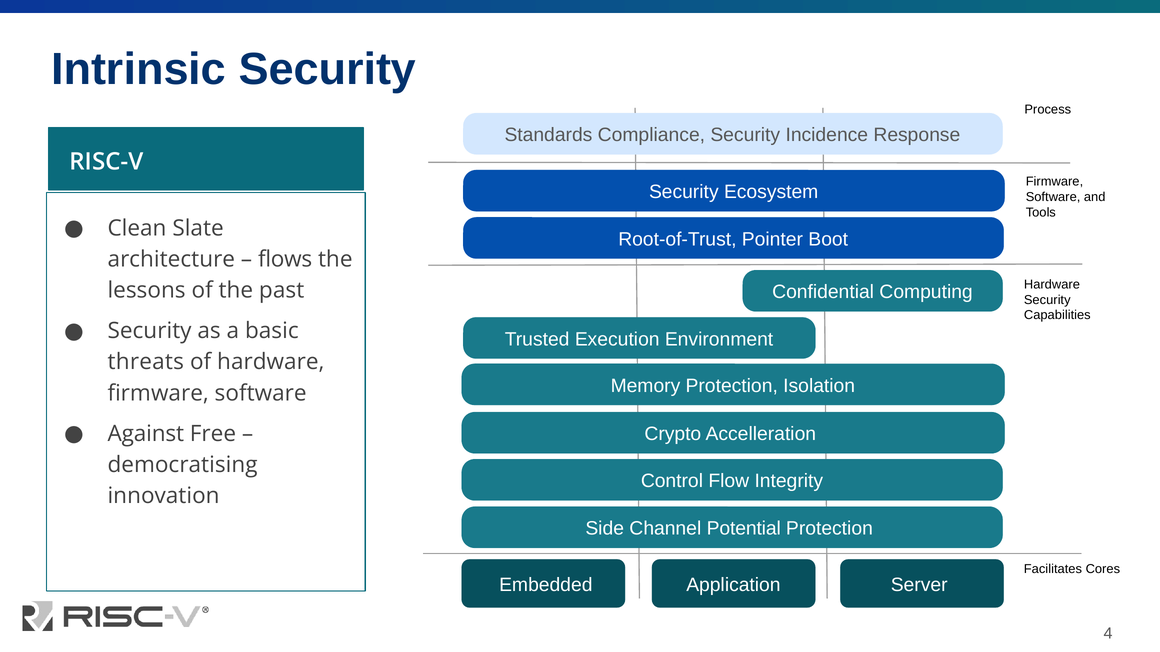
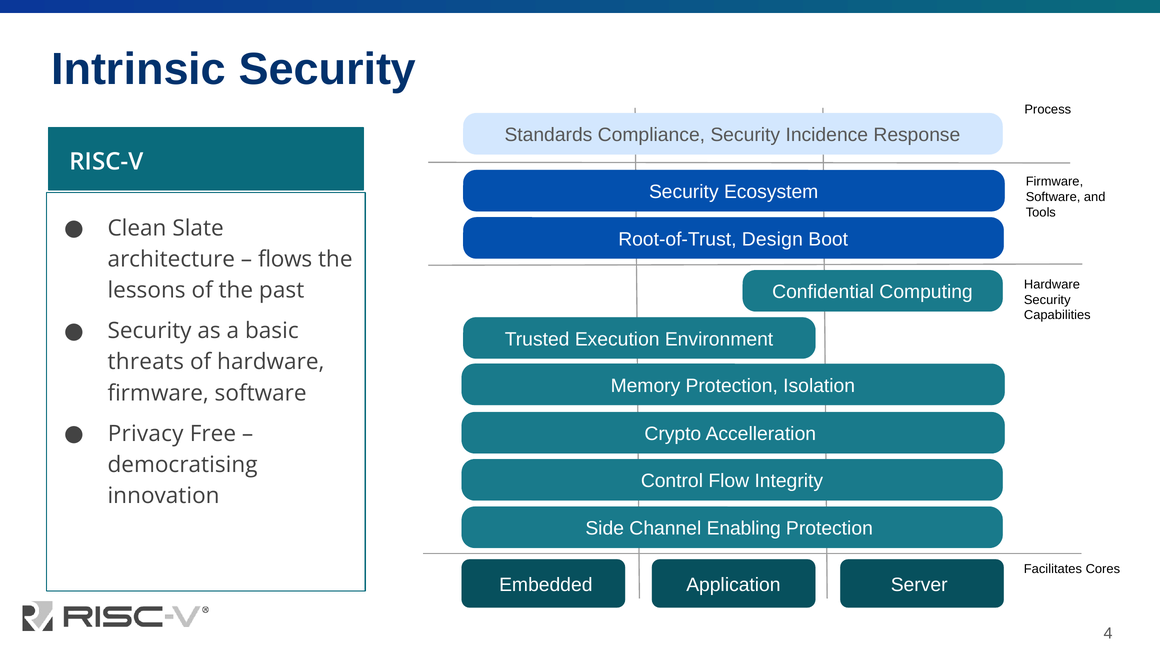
Pointer: Pointer -> Design
Against: Against -> Privacy
Potential: Potential -> Enabling
